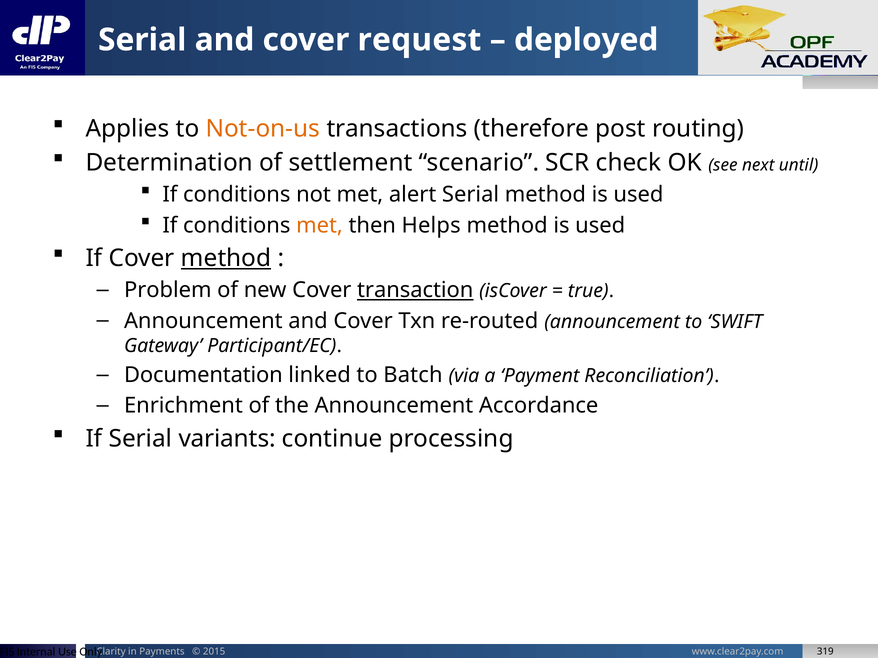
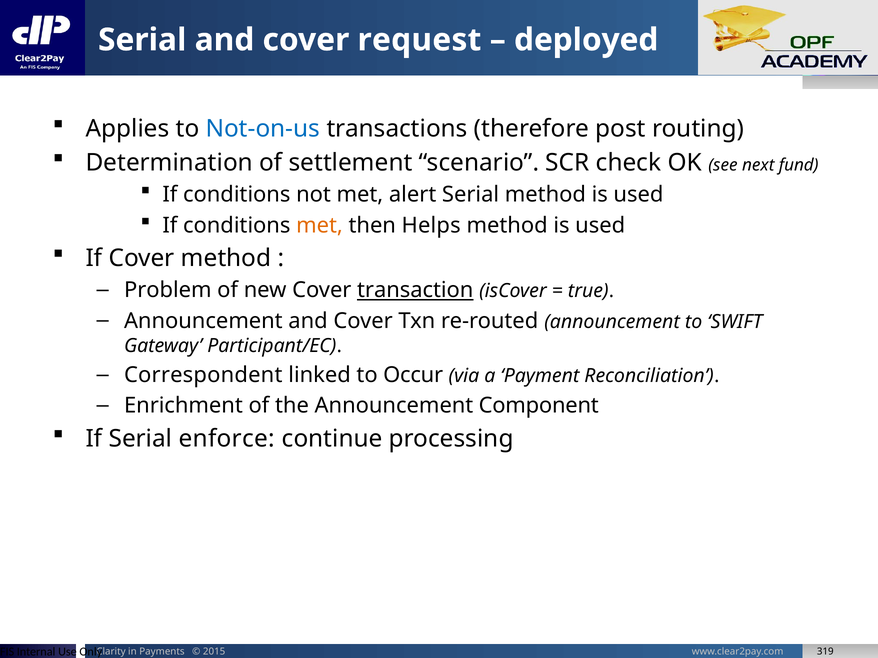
Not-on-us colour: orange -> blue
until: until -> fund
method at (226, 258) underline: present -> none
Documentation: Documentation -> Correspondent
Batch: Batch -> Occur
Accordance: Accordance -> Component
variants: variants -> enforce
